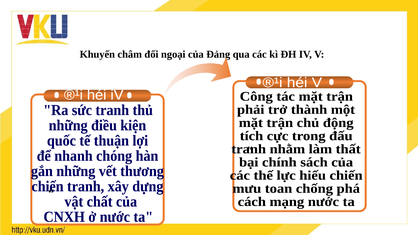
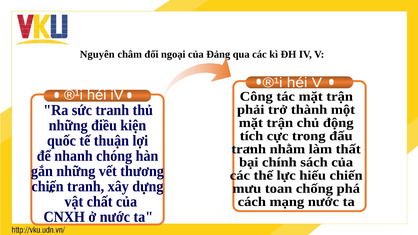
Khuyến: Khuyến -> Nguyên
